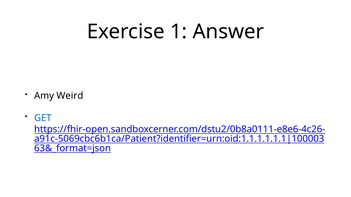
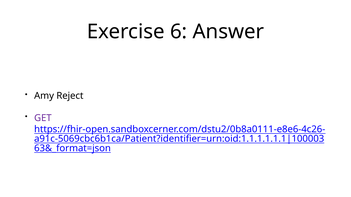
1: 1 -> 6
Weird: Weird -> Reject
GET colour: blue -> purple
